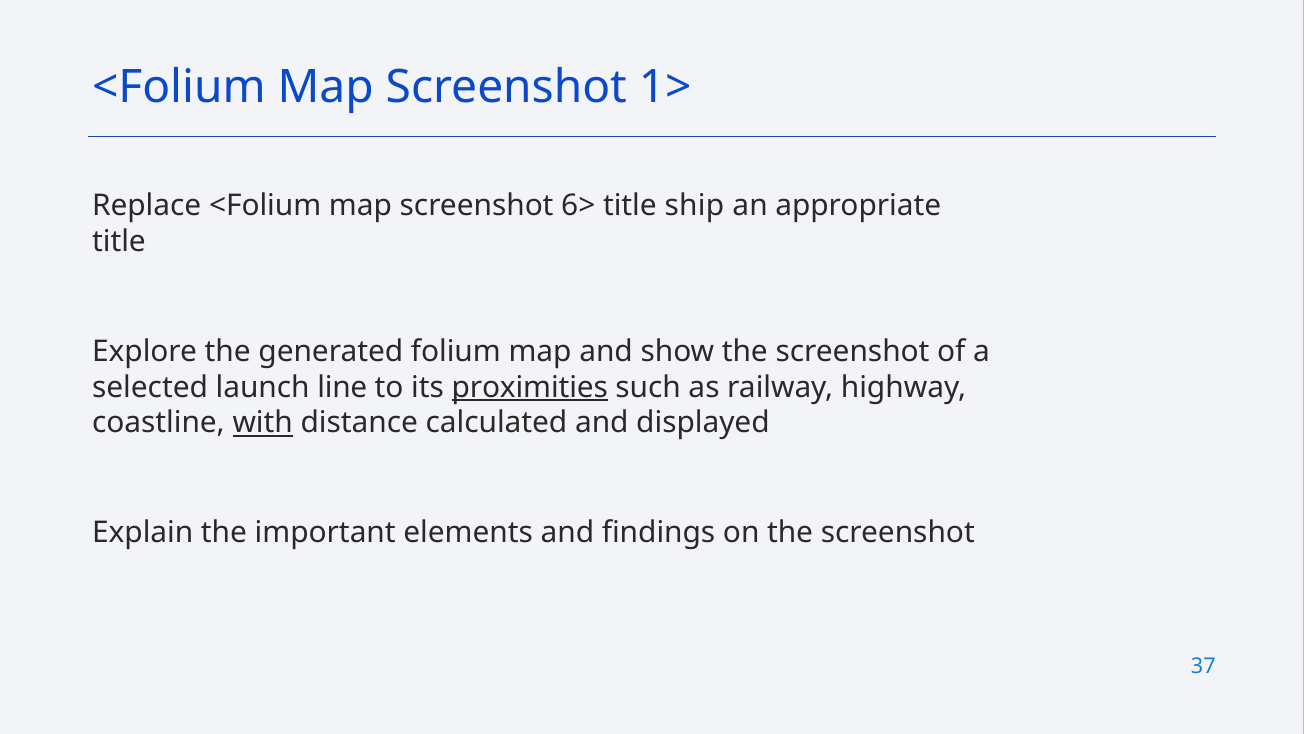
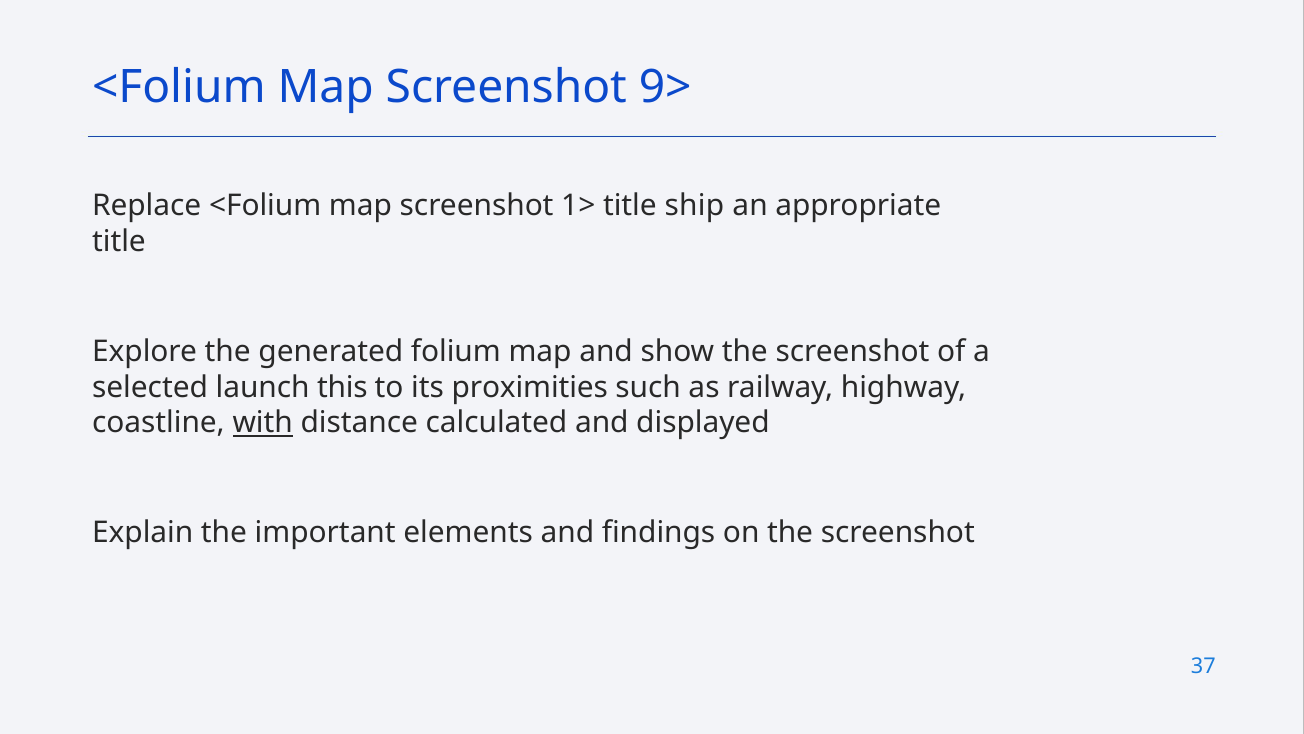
1>: 1> -> 9>
6>: 6> -> 1>
line: line -> this
proximities underline: present -> none
